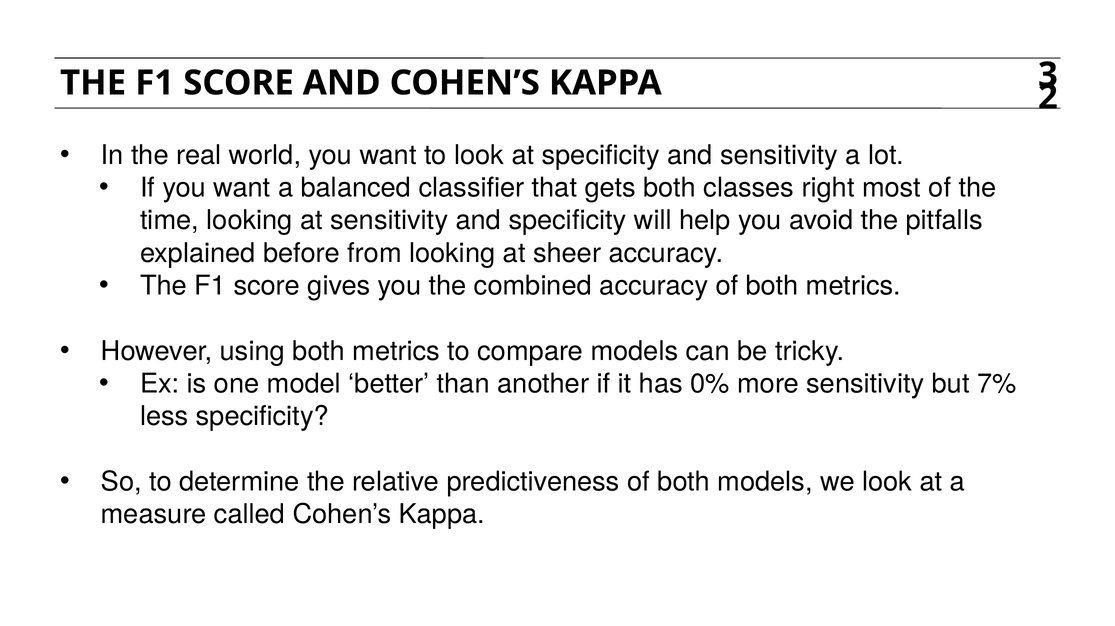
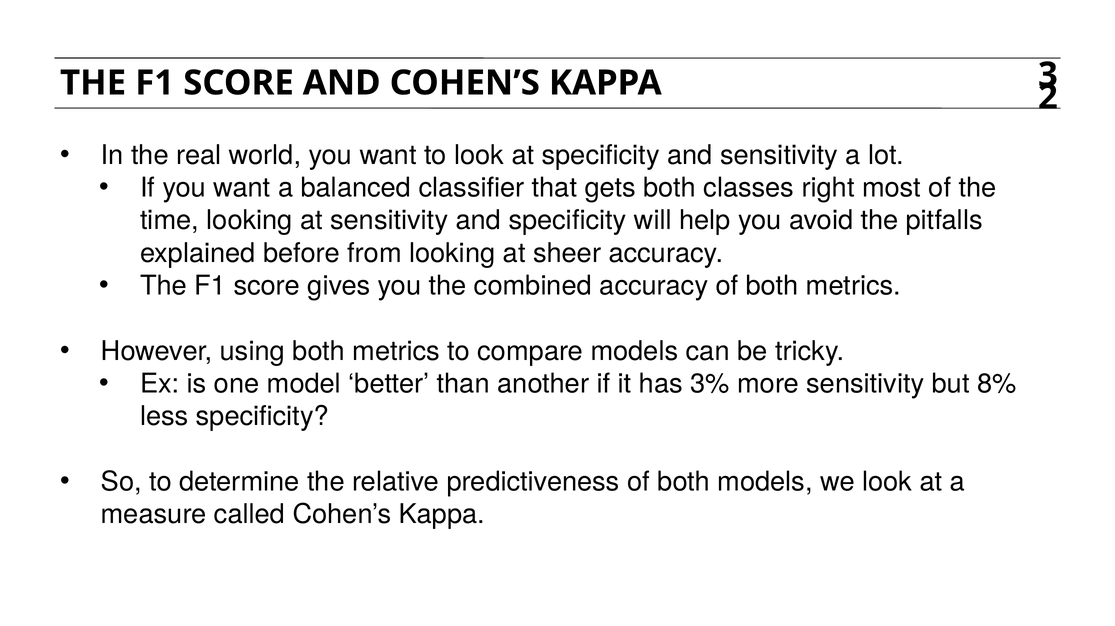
0%: 0% -> 3%
7%: 7% -> 8%
